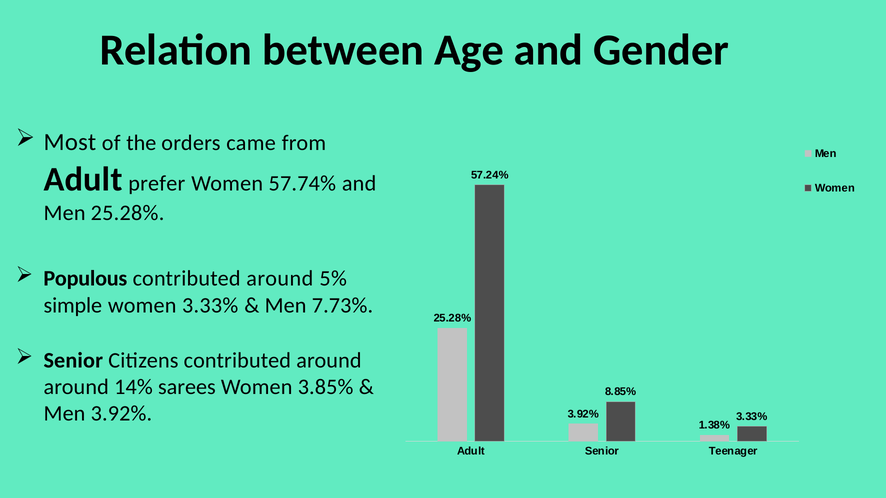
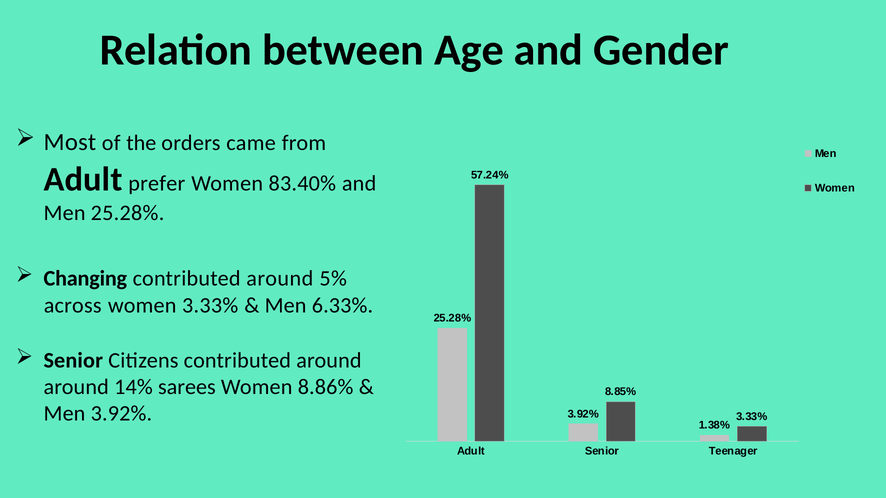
57.74%: 57.74% -> 83.40%
Populous: Populous -> Changing
simple: simple -> across
7.73%: 7.73% -> 6.33%
3.85%: 3.85% -> 8.86%
